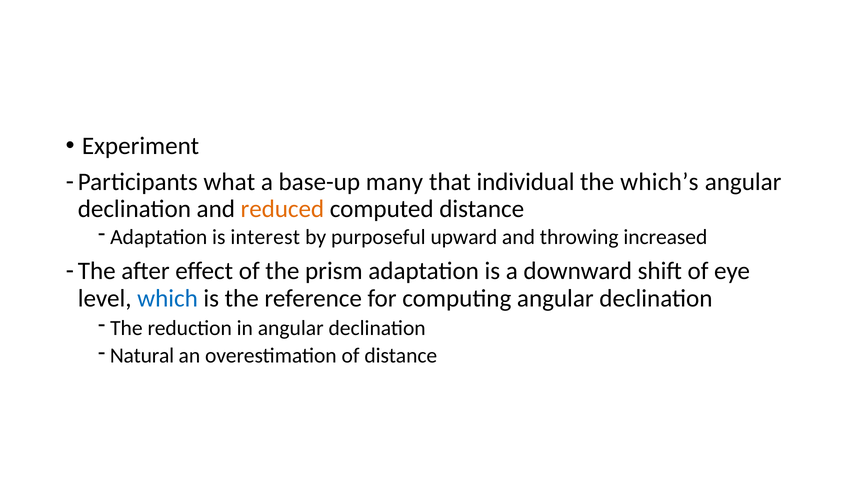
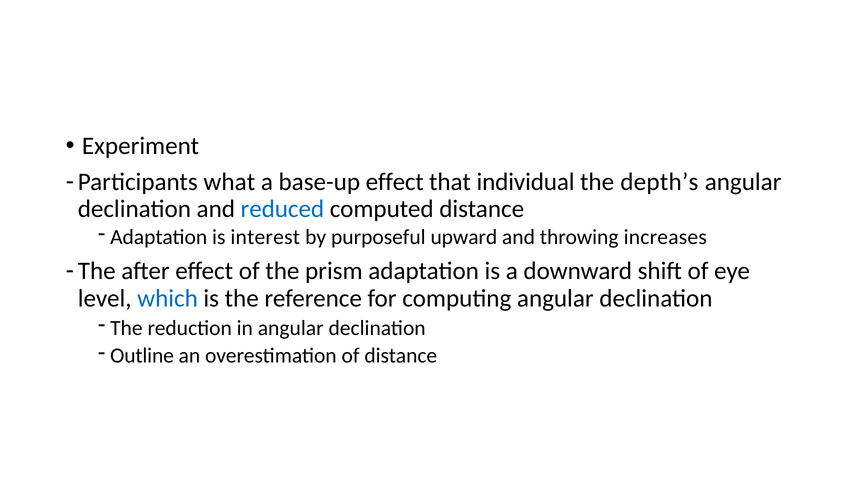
base-up many: many -> effect
which’s: which’s -> depth’s
reduced colour: orange -> blue
increased: increased -> increases
Natural: Natural -> Outline
